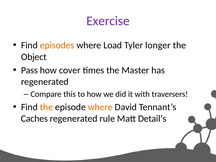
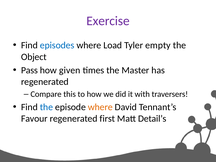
episodes colour: orange -> blue
longer: longer -> empty
cover: cover -> given
the at (46, 107) colour: orange -> blue
Caches: Caches -> Favour
rule: rule -> first
